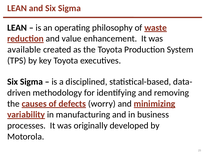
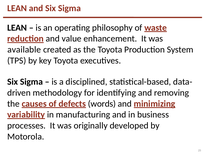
worry: worry -> words
